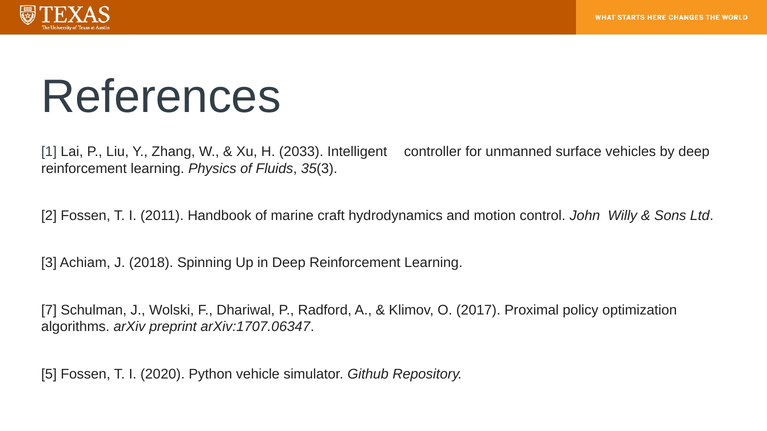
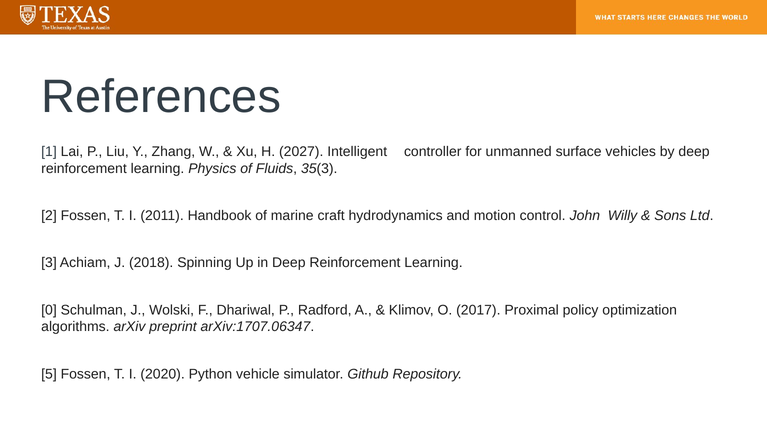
2033: 2033 -> 2027
7: 7 -> 0
